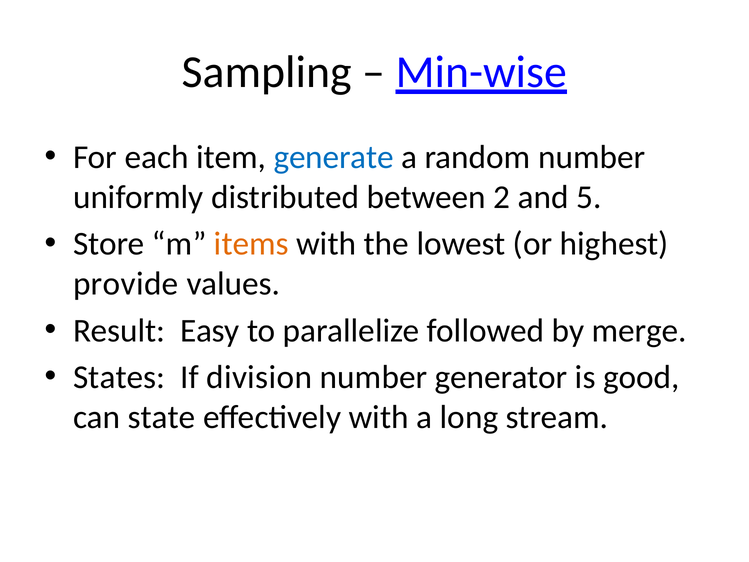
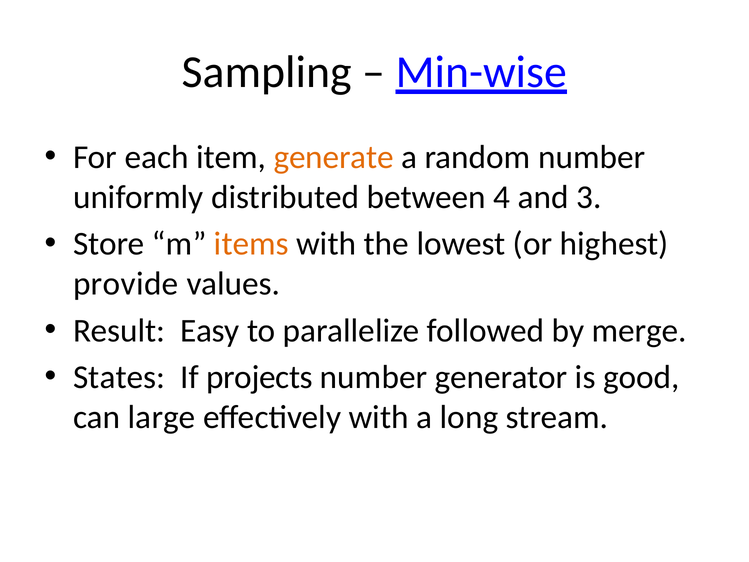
generate colour: blue -> orange
2: 2 -> 4
5: 5 -> 3
division: division -> projects
state: state -> large
